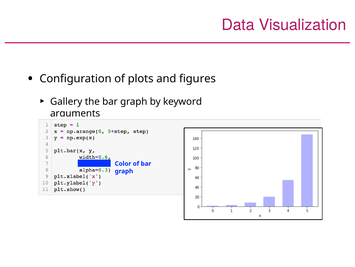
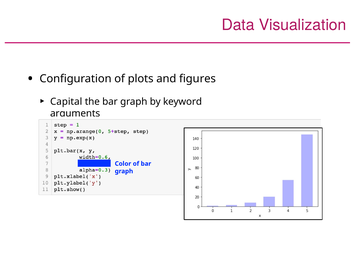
Gallery: Gallery -> Capital
